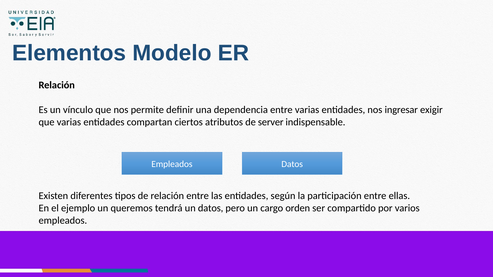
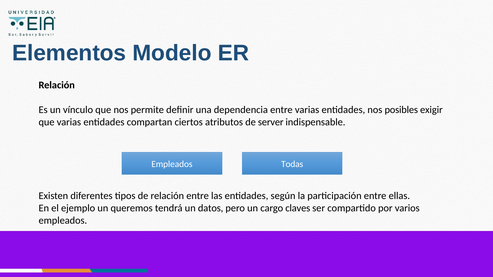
ingresar: ingresar -> posibles
Empleados Datos: Datos -> Todas
orden: orden -> claves
